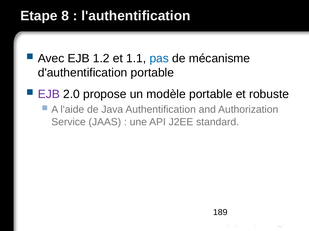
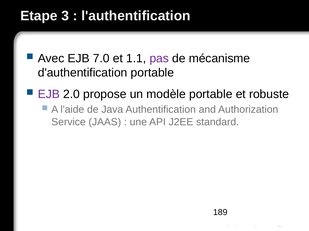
8: 8 -> 3
1.2: 1.2 -> 7.0
pas colour: blue -> purple
